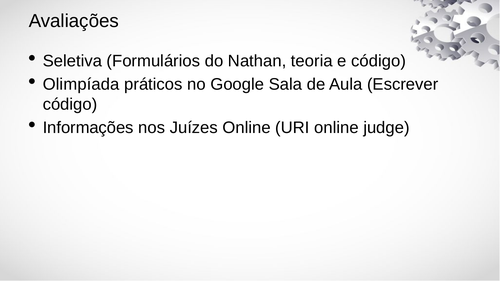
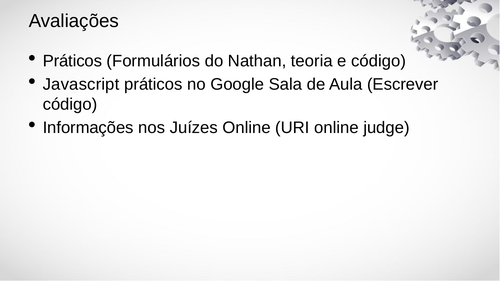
Seletiva at (72, 61): Seletiva -> Práticos
Olimpíada: Olimpíada -> Javascript
